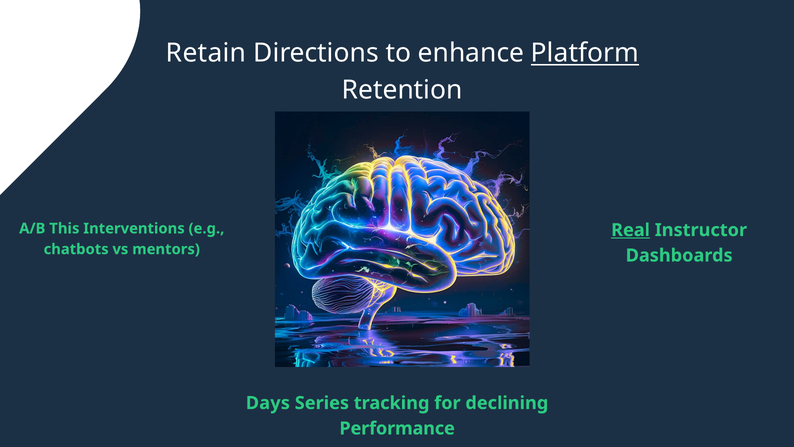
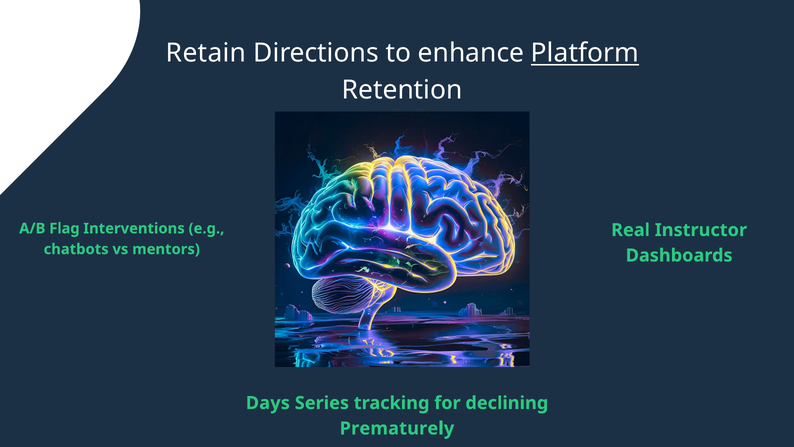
This: This -> Flag
Real underline: present -> none
Performance: Performance -> Prematurely
